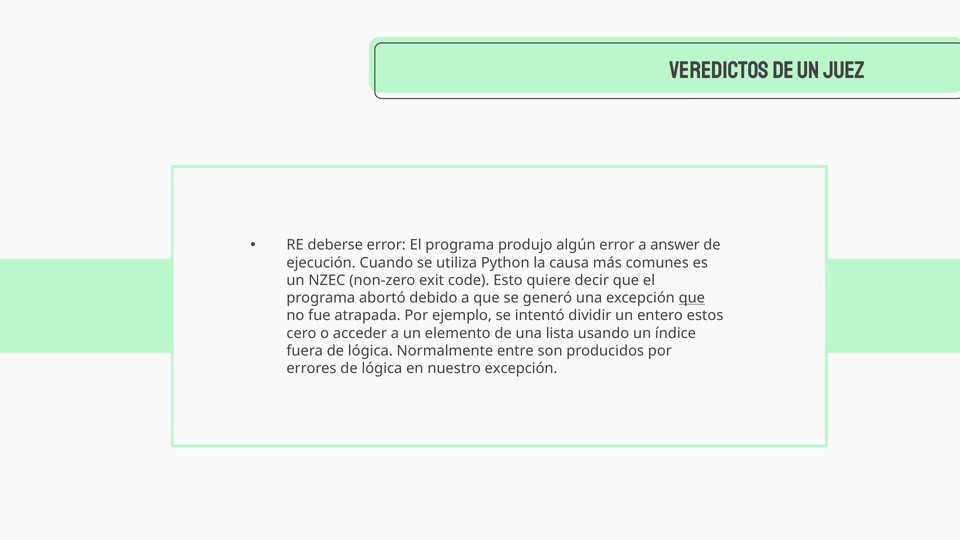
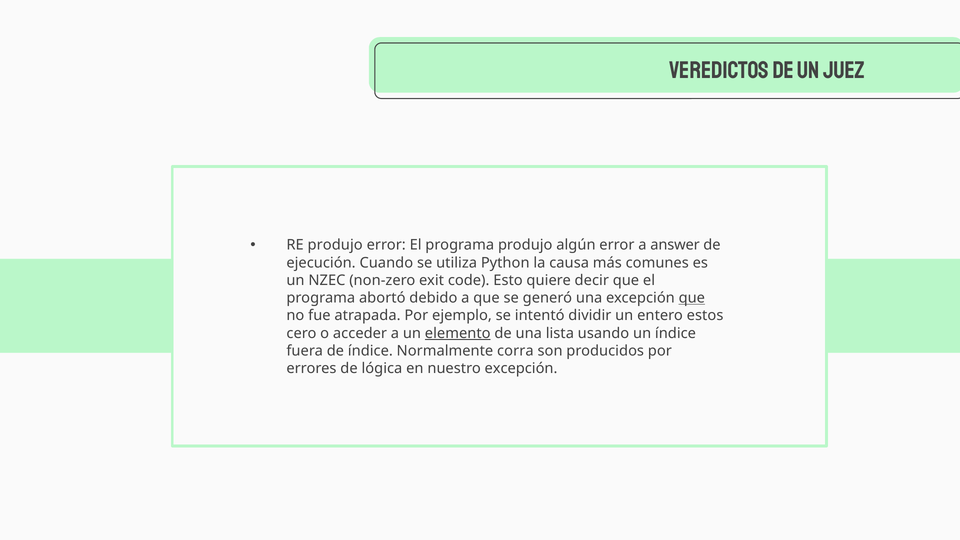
RE deberse: deberse -> produjo
elemento underline: none -> present
fuera de lógica: lógica -> índice
entre: entre -> corra
